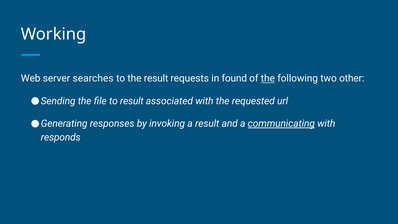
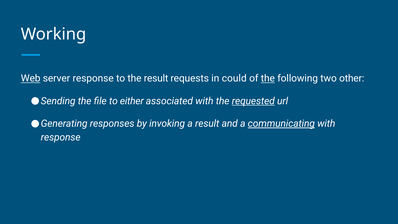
Web underline: none -> present
server searches: searches -> response
found: found -> could
to result: result -> either
requested underline: none -> present
responds at (61, 137): responds -> response
